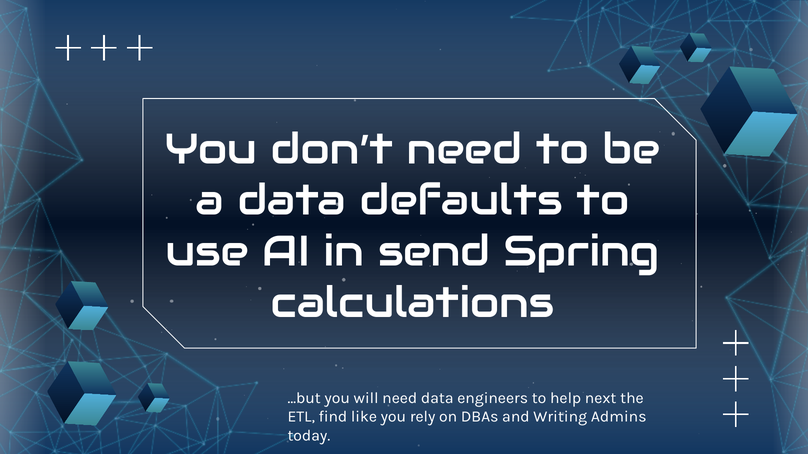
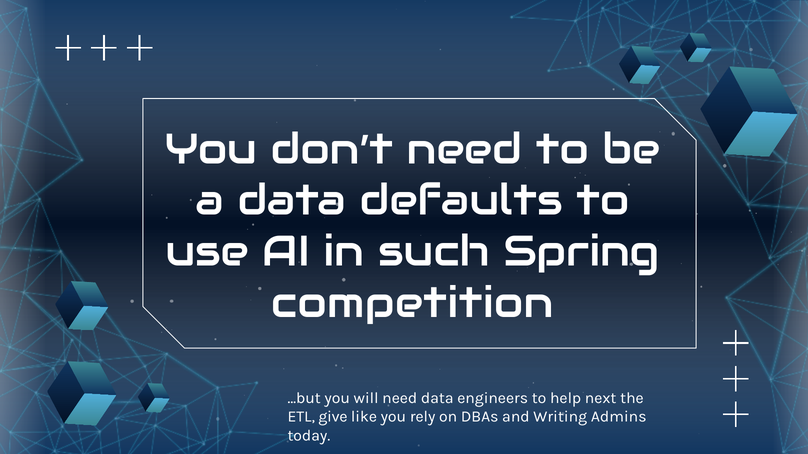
send: send -> such
calculations: calculations -> competition
find: find -> give
